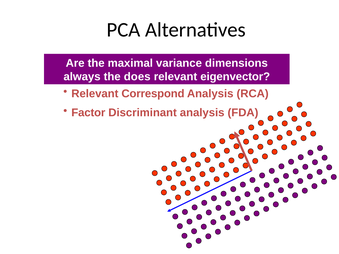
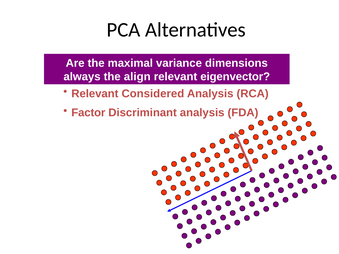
does: does -> align
Correspond: Correspond -> Considered
